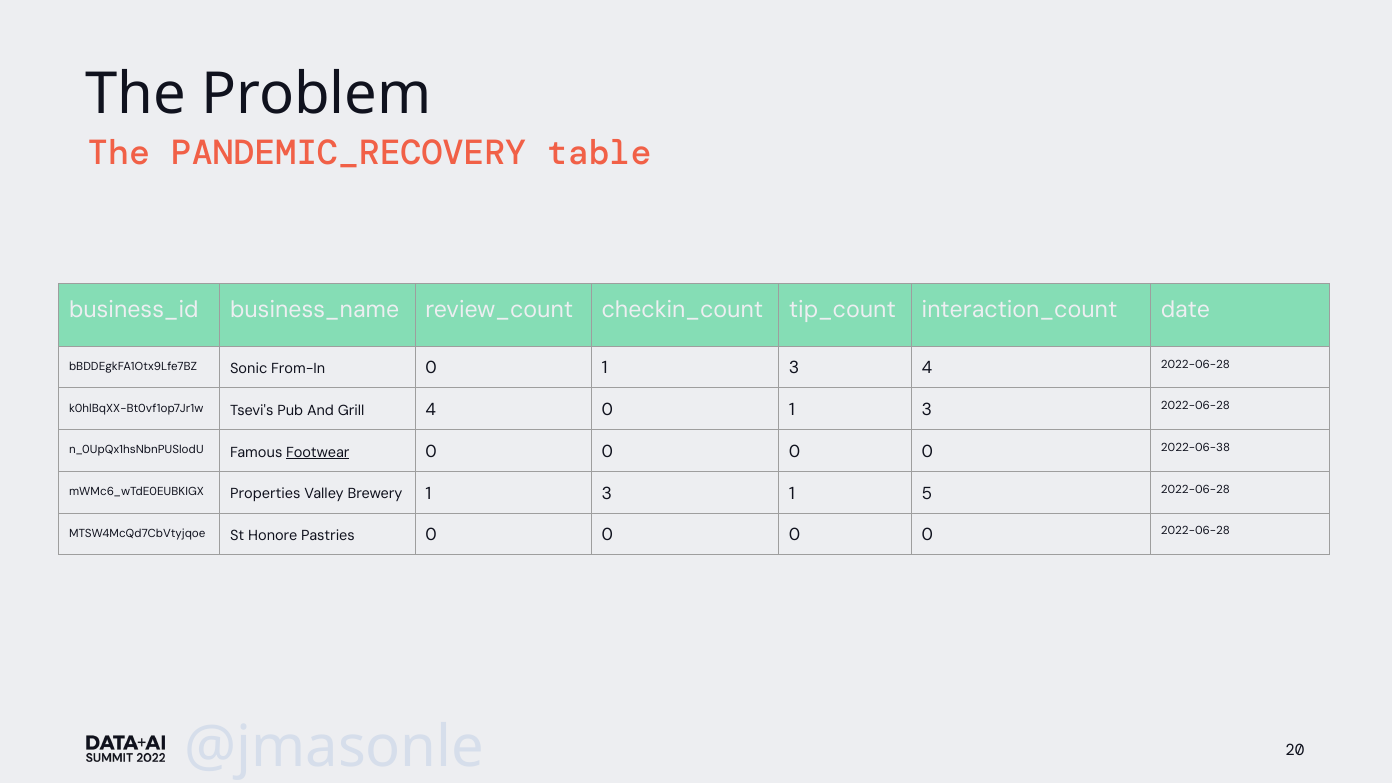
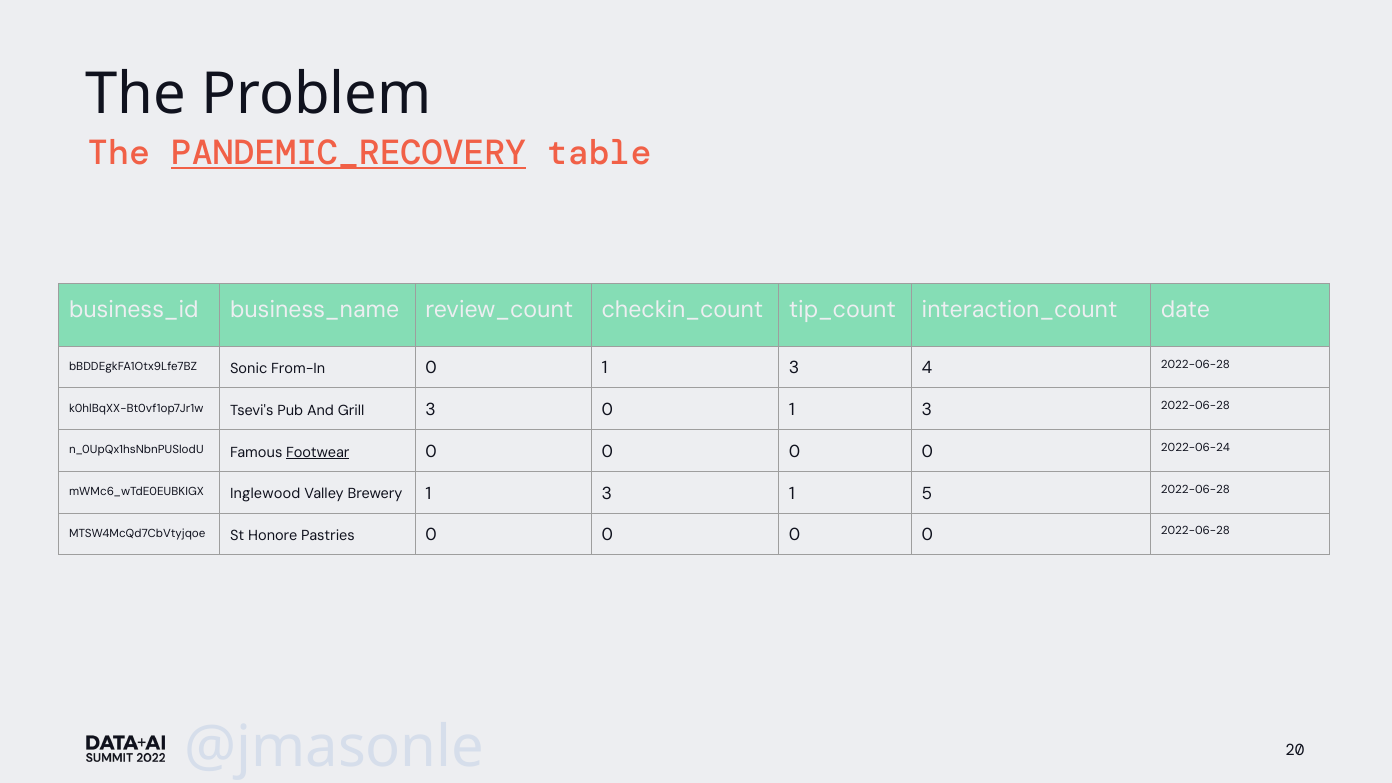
PANDEMIC_RECOVERY underline: none -> present
Grill 4: 4 -> 3
2022-06-38: 2022-06-38 -> 2022-06-24
Properties: Properties -> Inglewood
